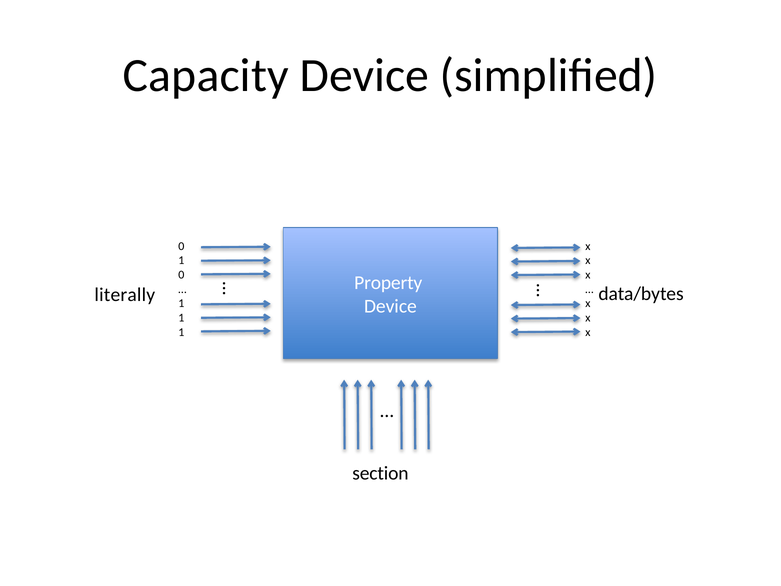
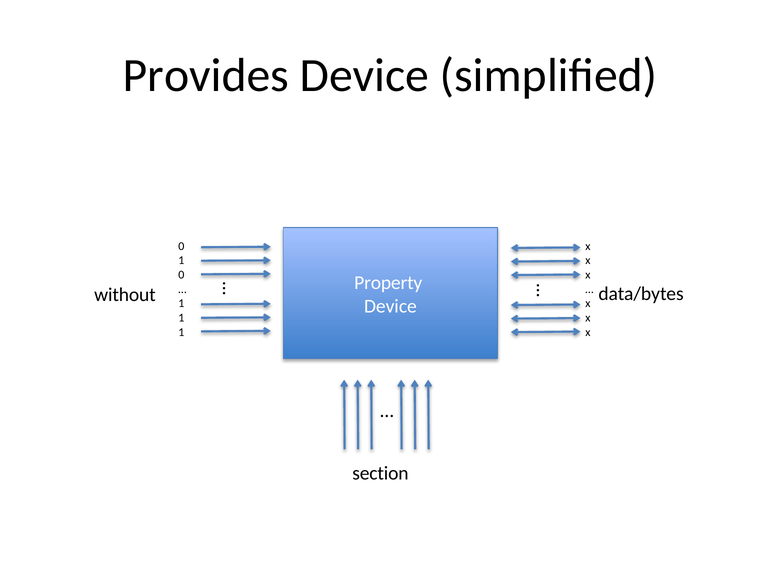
Capacity: Capacity -> Provides
literally: literally -> without
